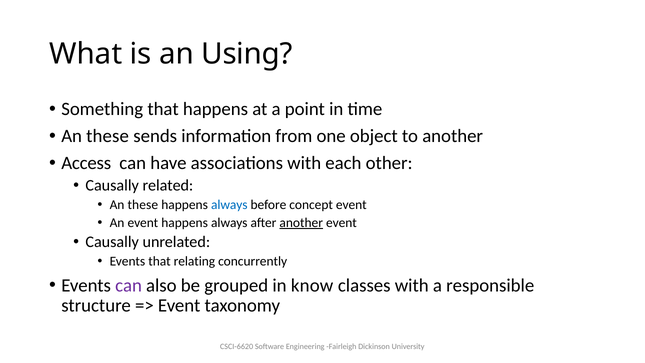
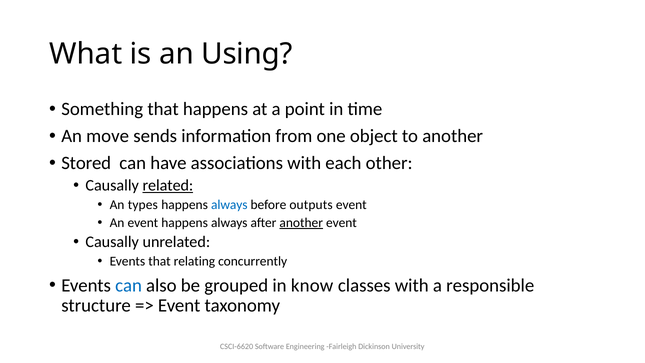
these at (108, 136): these -> move
Access: Access -> Stored
related underline: none -> present
these at (143, 205): these -> types
concept: concept -> outputs
can at (129, 285) colour: purple -> blue
